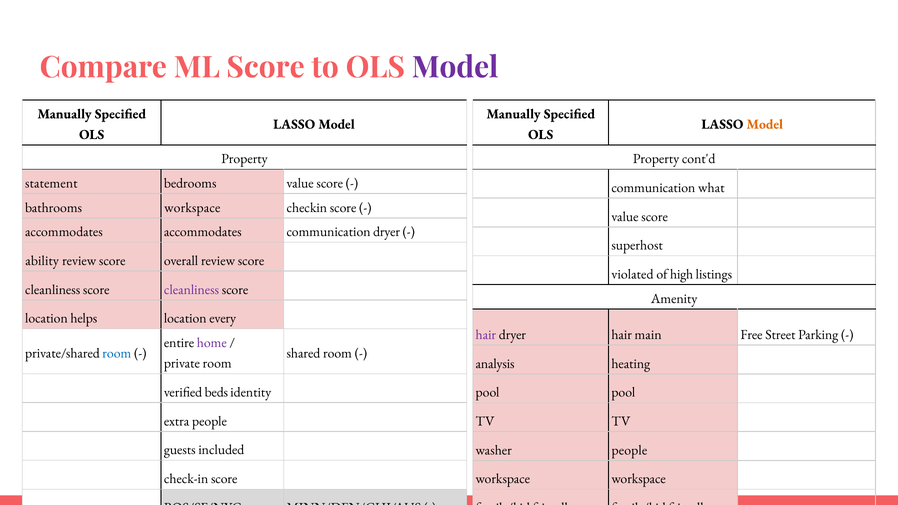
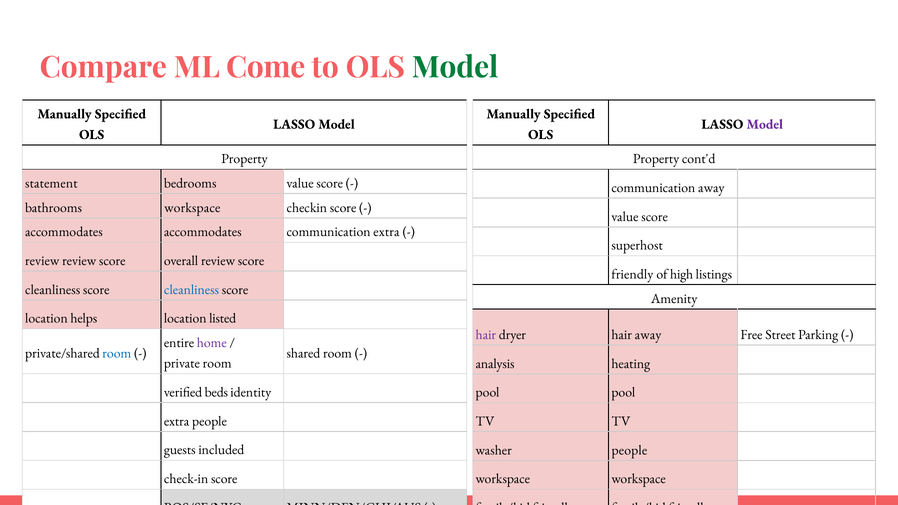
ML Score: Score -> Come
Model at (455, 67) colour: purple -> green
Model at (765, 124) colour: orange -> purple
communication what: what -> away
communication dryer: dryer -> extra
ability at (42, 261): ability -> review
violated at (632, 274): violated -> friendly
cleanliness at (191, 290) colour: purple -> blue
every: every -> listed
hair main: main -> away
